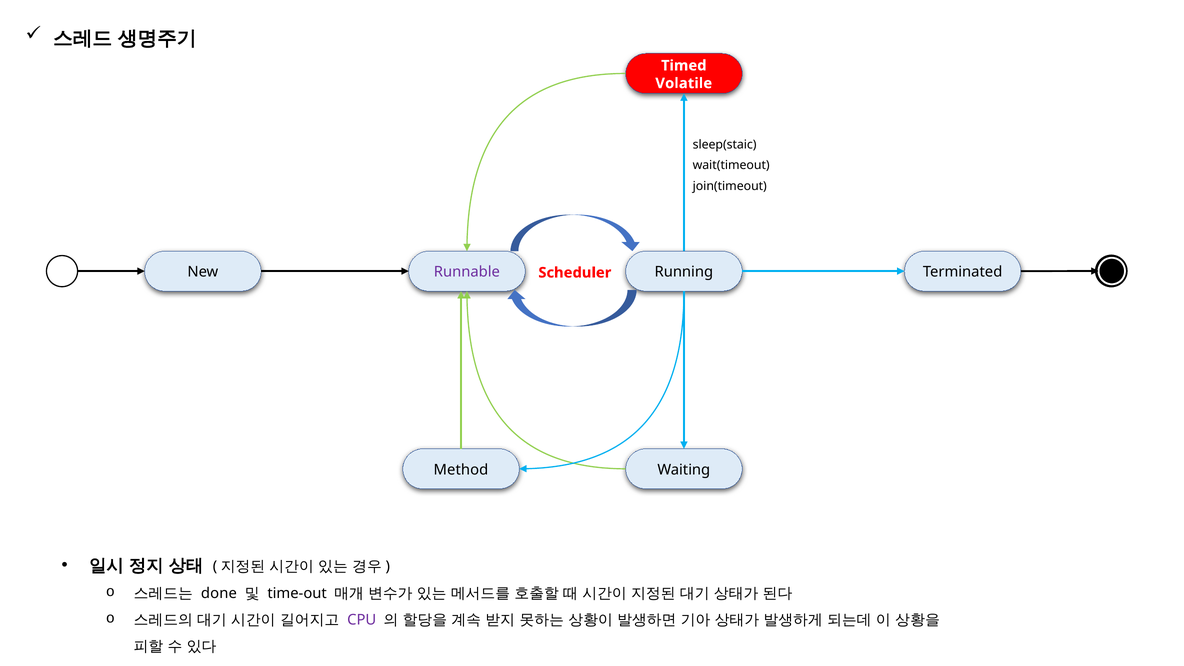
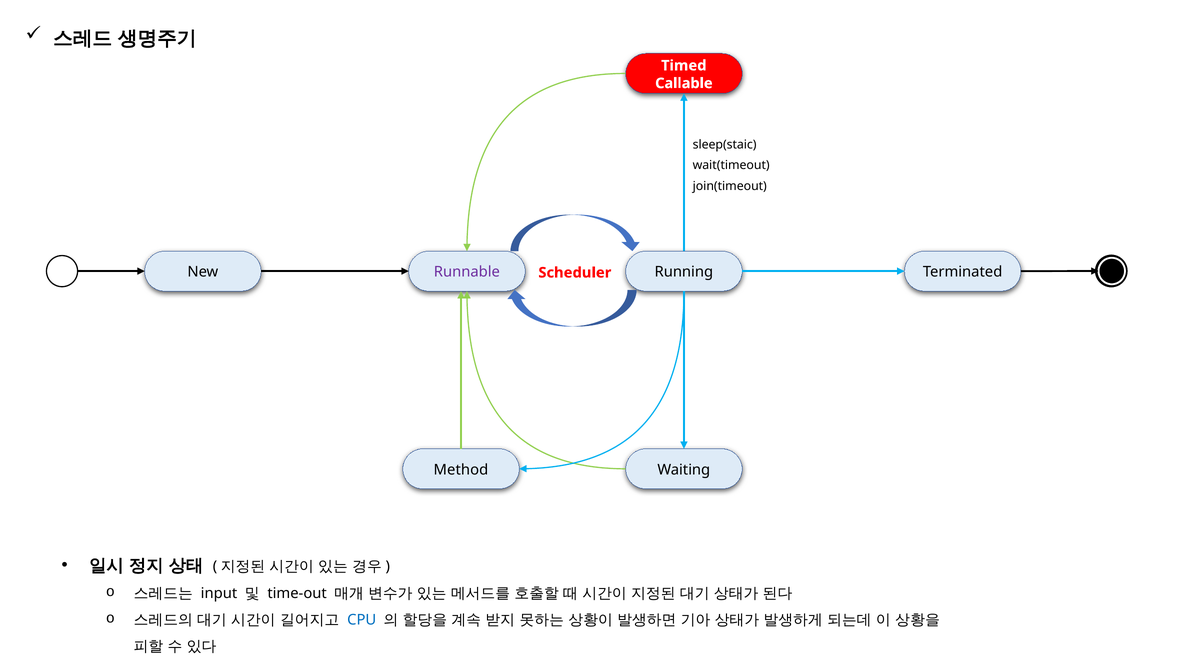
Volatile: Volatile -> Callable
done: done -> input
CPU colour: purple -> blue
